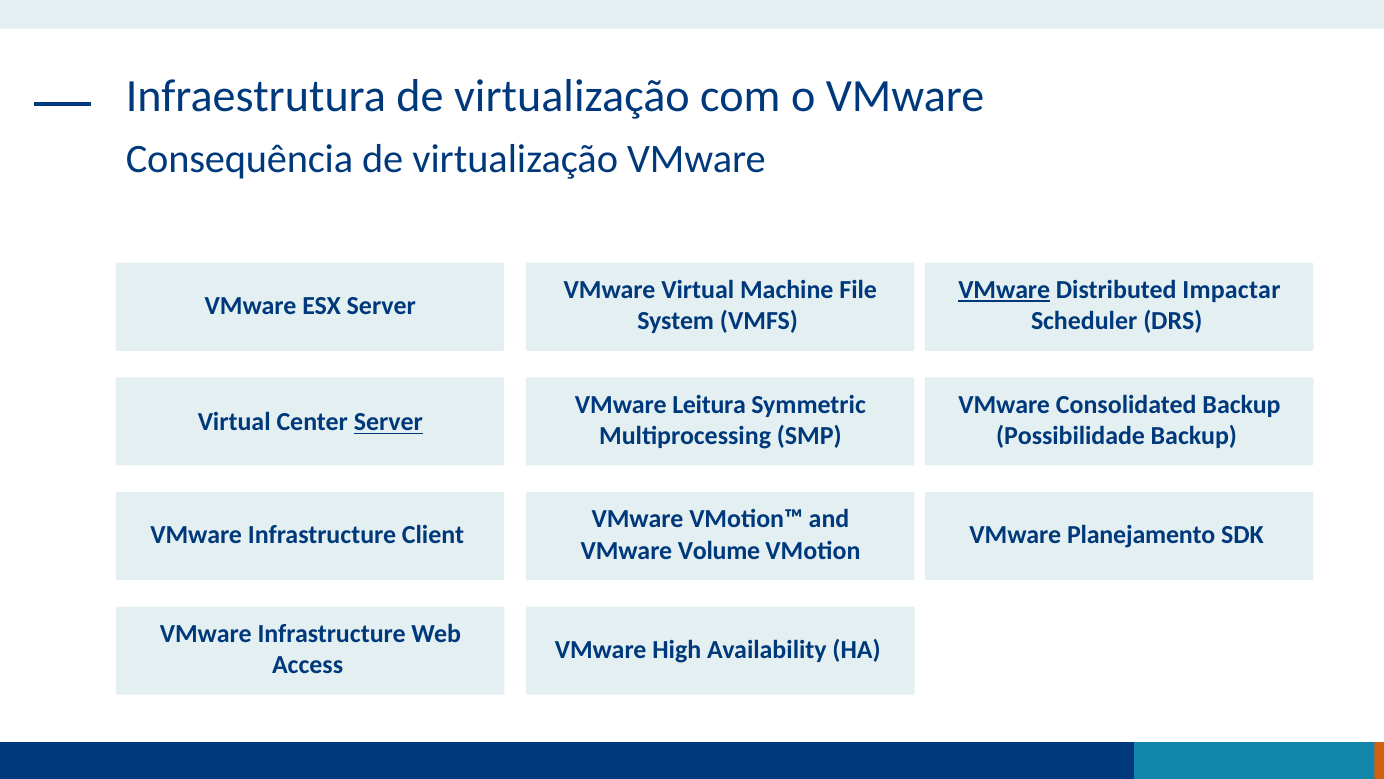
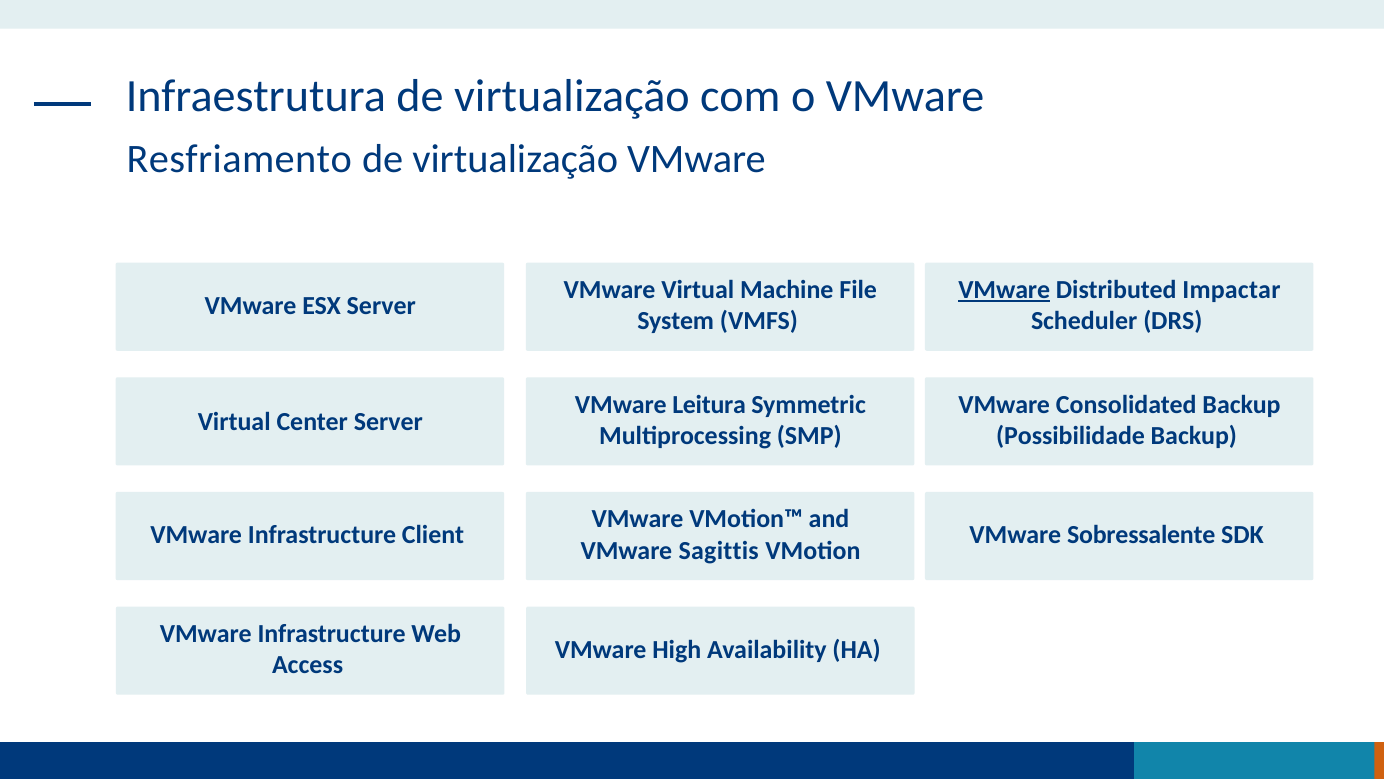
Consequência: Consequência -> Resfriamento
Server at (388, 422) underline: present -> none
Planejamento: Planejamento -> Sobressalente
Volume: Volume -> Sagittis
